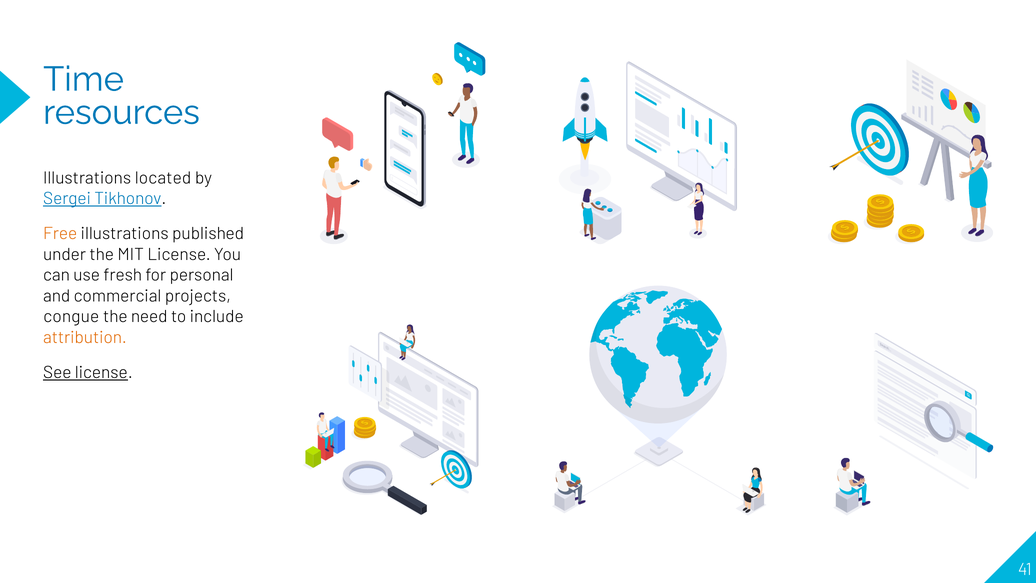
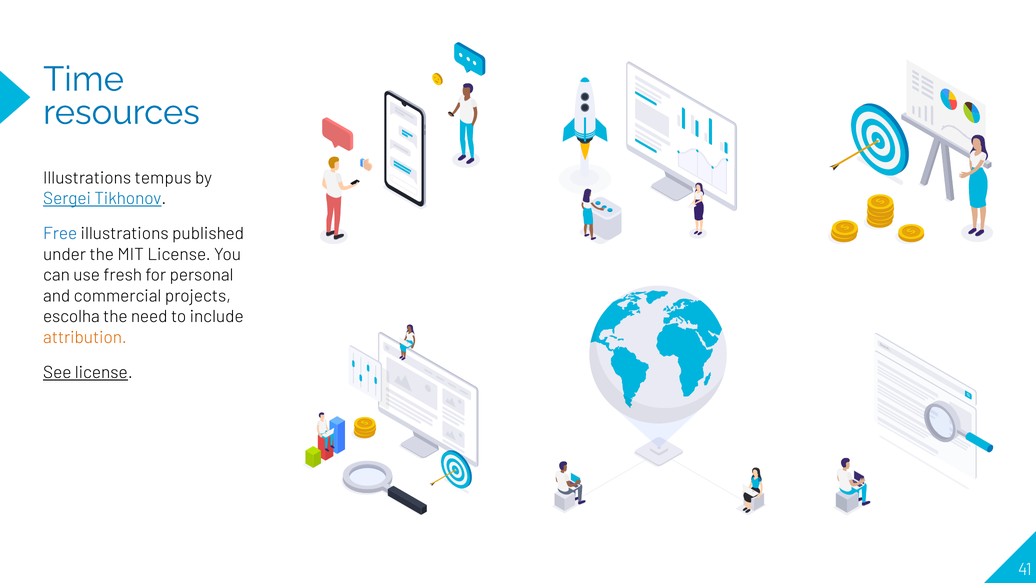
located: located -> tempus
Free colour: orange -> blue
congue: congue -> escolha
